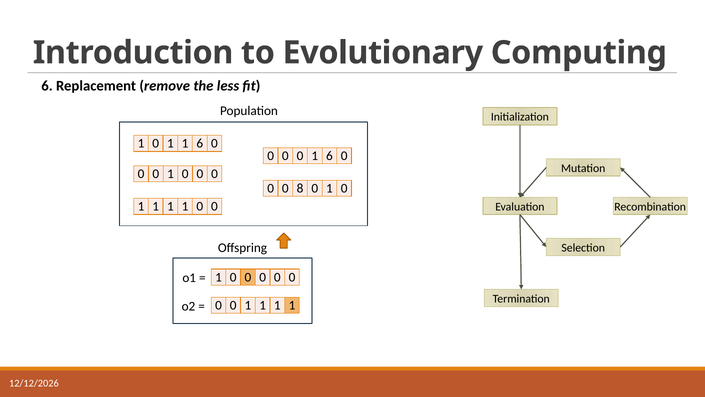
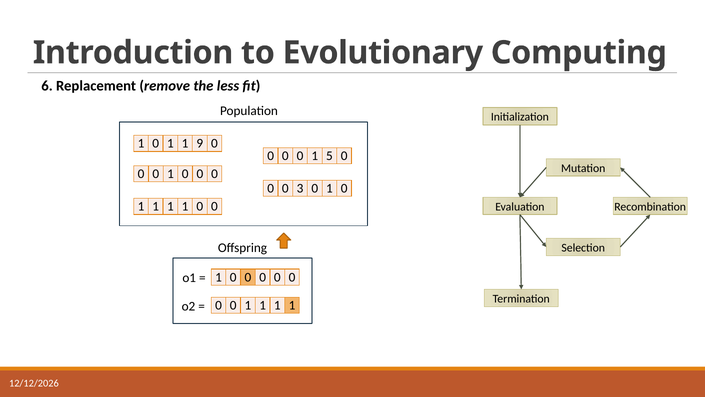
1 1 6: 6 -> 9
0 1 6: 6 -> 5
8: 8 -> 3
